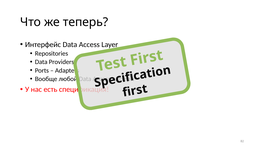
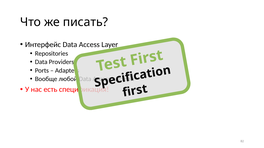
теперь: теперь -> писать
